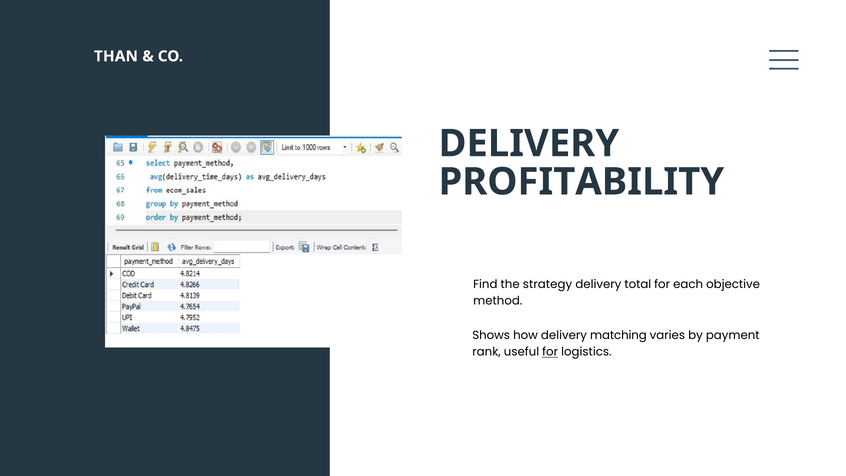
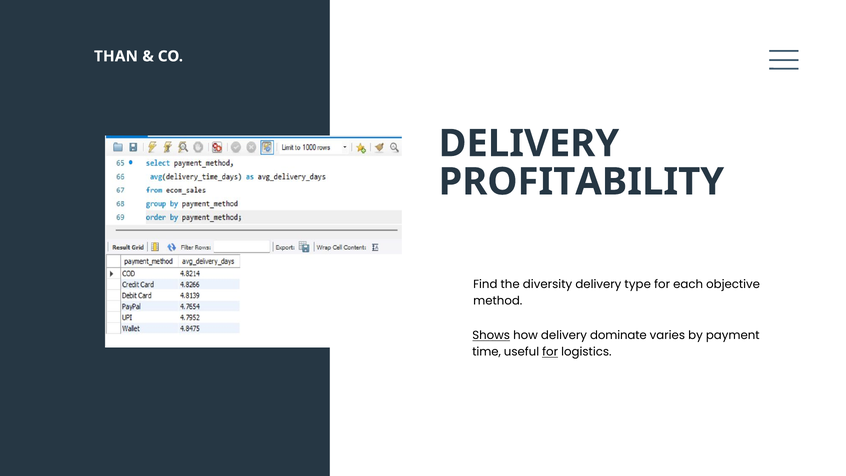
strategy: strategy -> diversity
total: total -> type
Shows underline: none -> present
matching: matching -> dominate
rank: rank -> time
